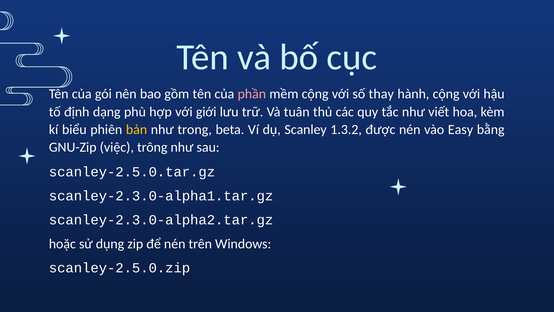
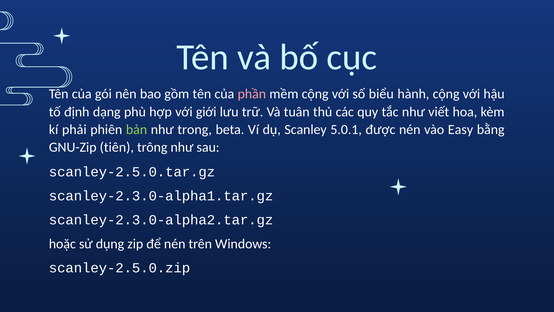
thay: thay -> biểu
biểu: biểu -> phải
bản colour: yellow -> light green
1.3.2: 1.3.2 -> 5.0.1
việc: việc -> tiên
